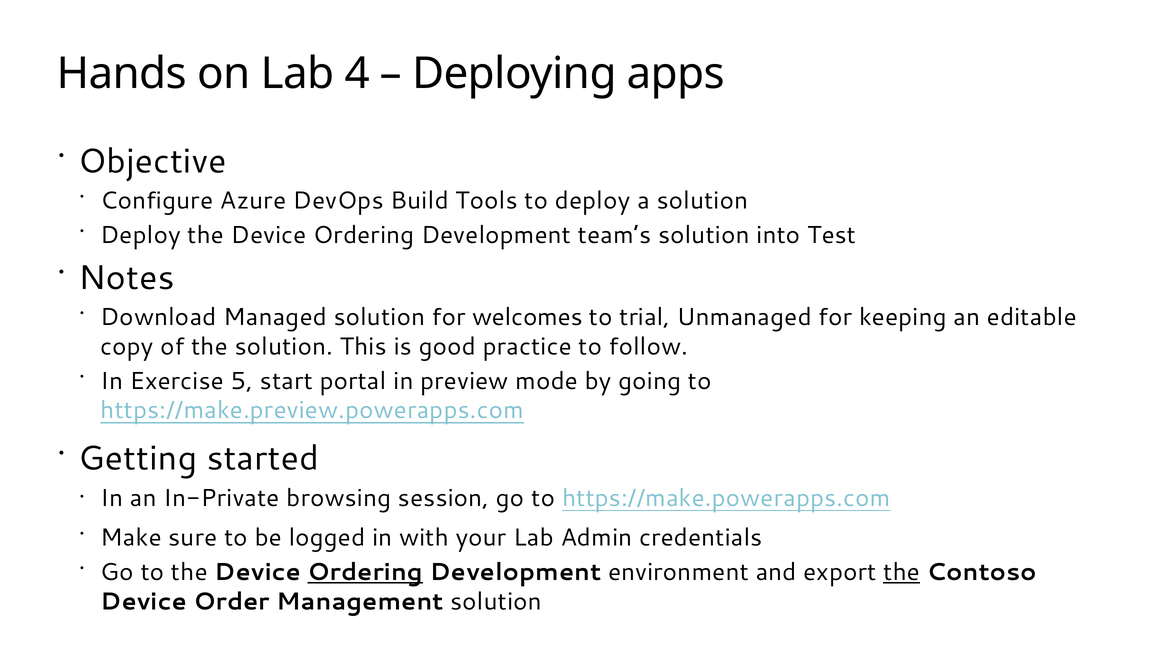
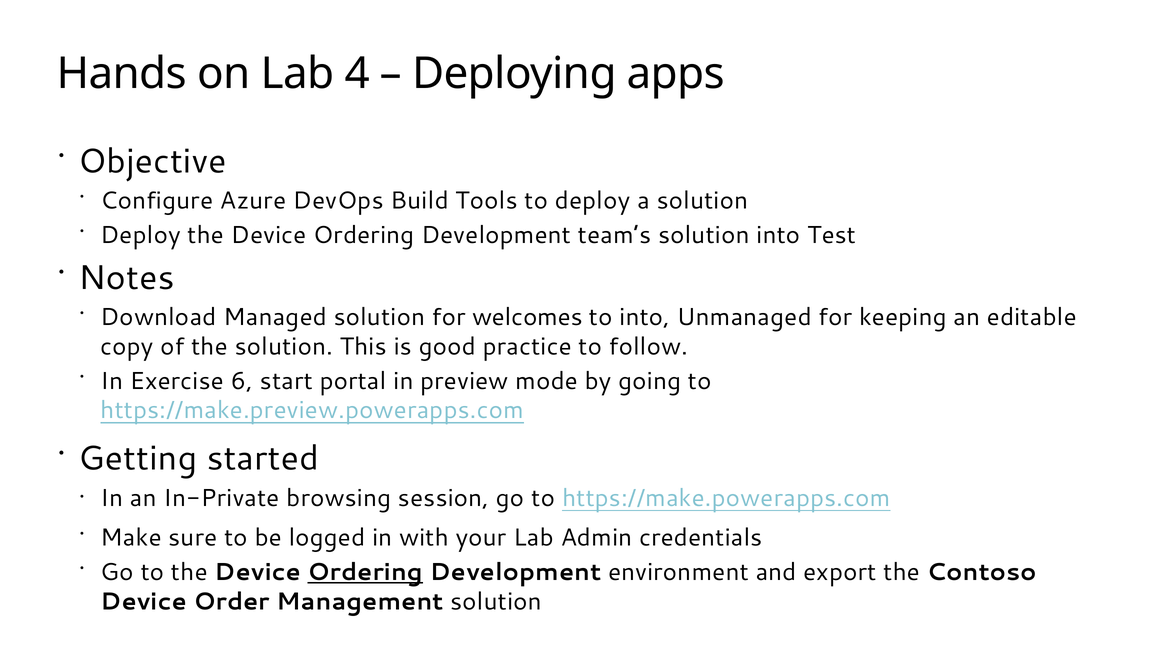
to trial: trial -> into
5: 5 -> 6
the at (902, 572) underline: present -> none
